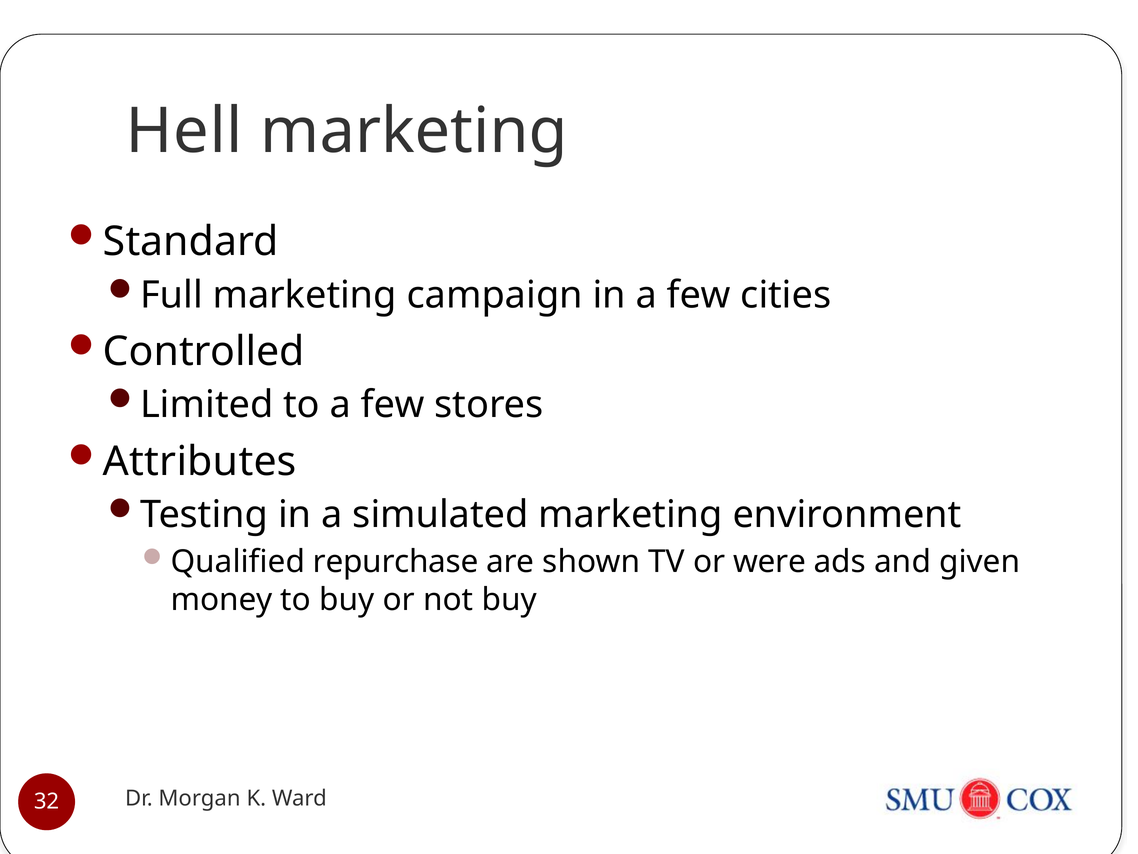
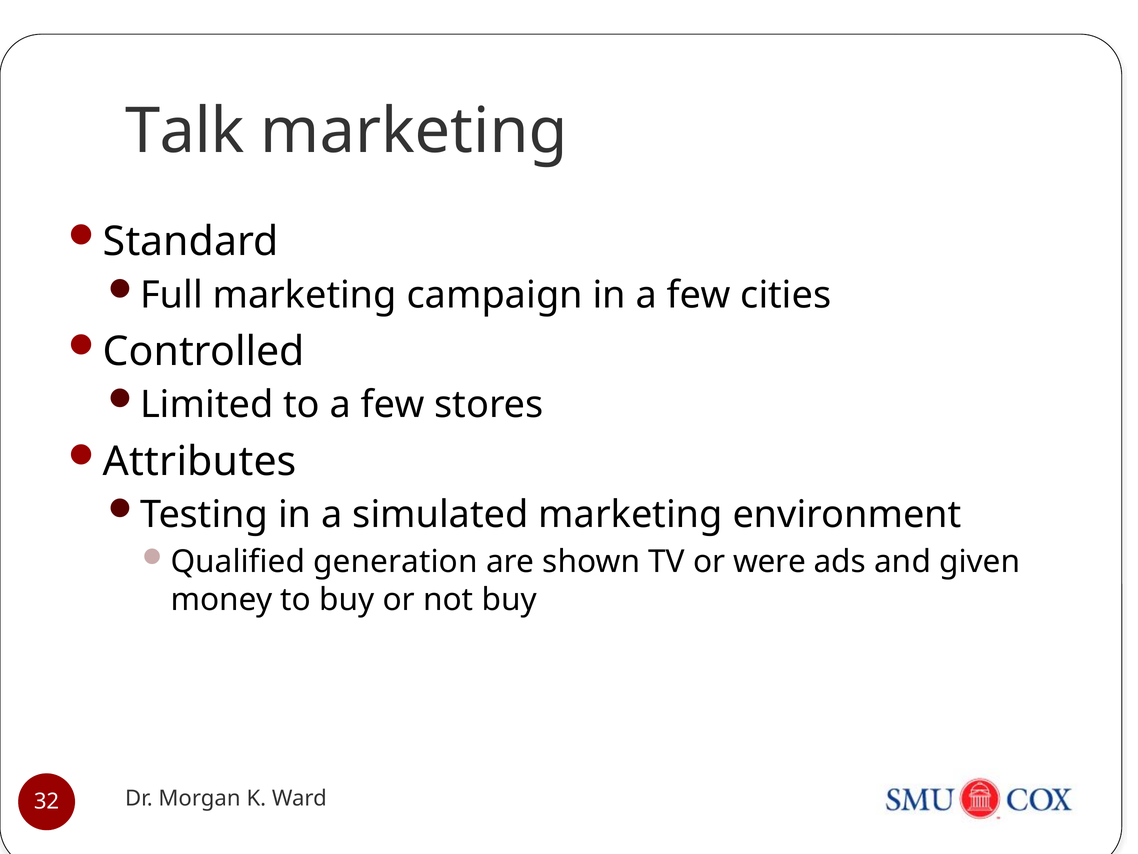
Hell: Hell -> Talk
repurchase: repurchase -> generation
